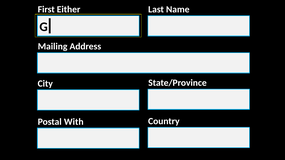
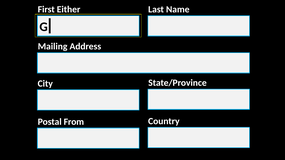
With: With -> From
